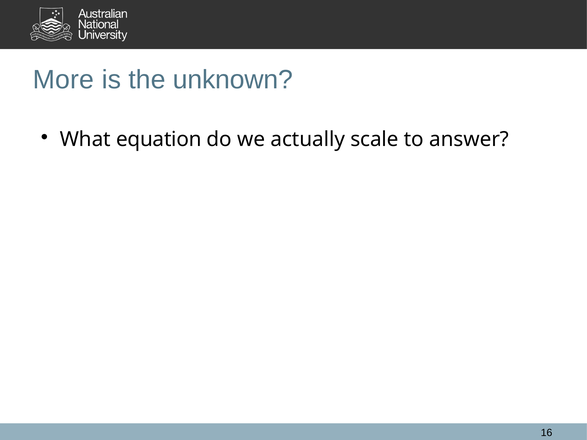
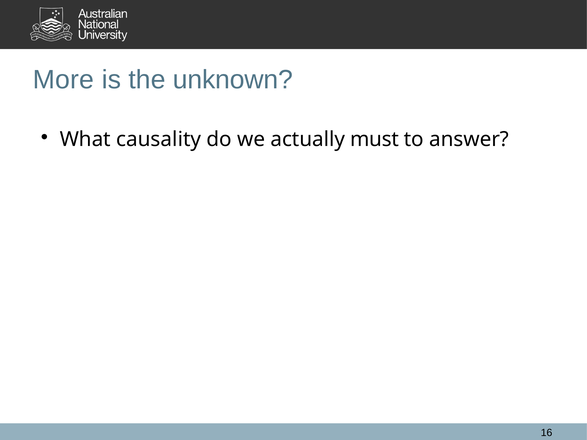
equation: equation -> causality
scale: scale -> must
